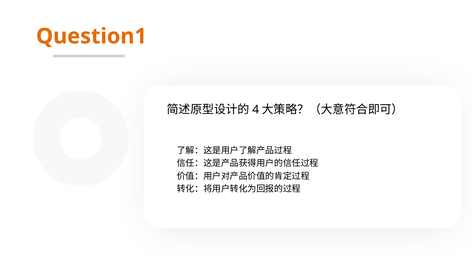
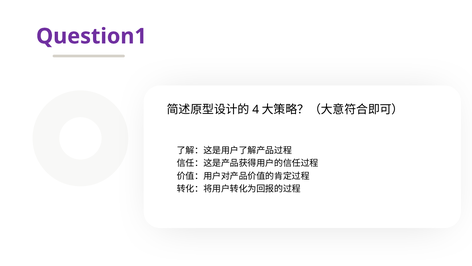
Question1 colour: orange -> purple
